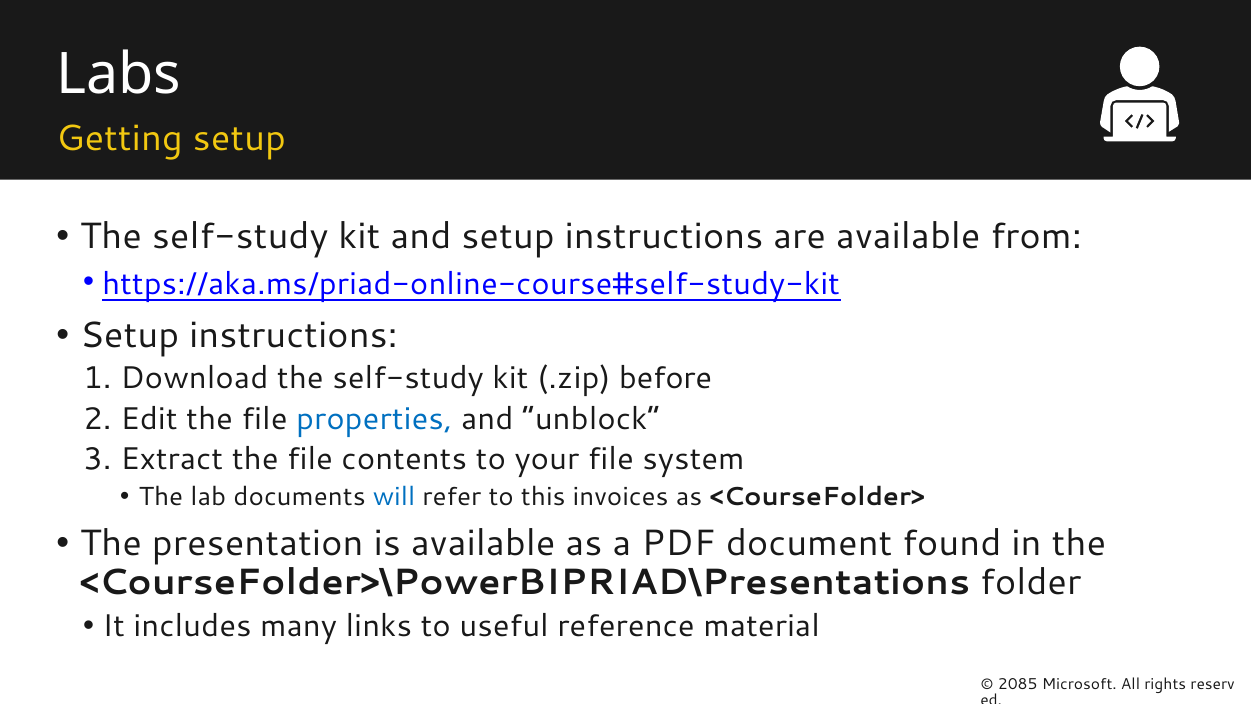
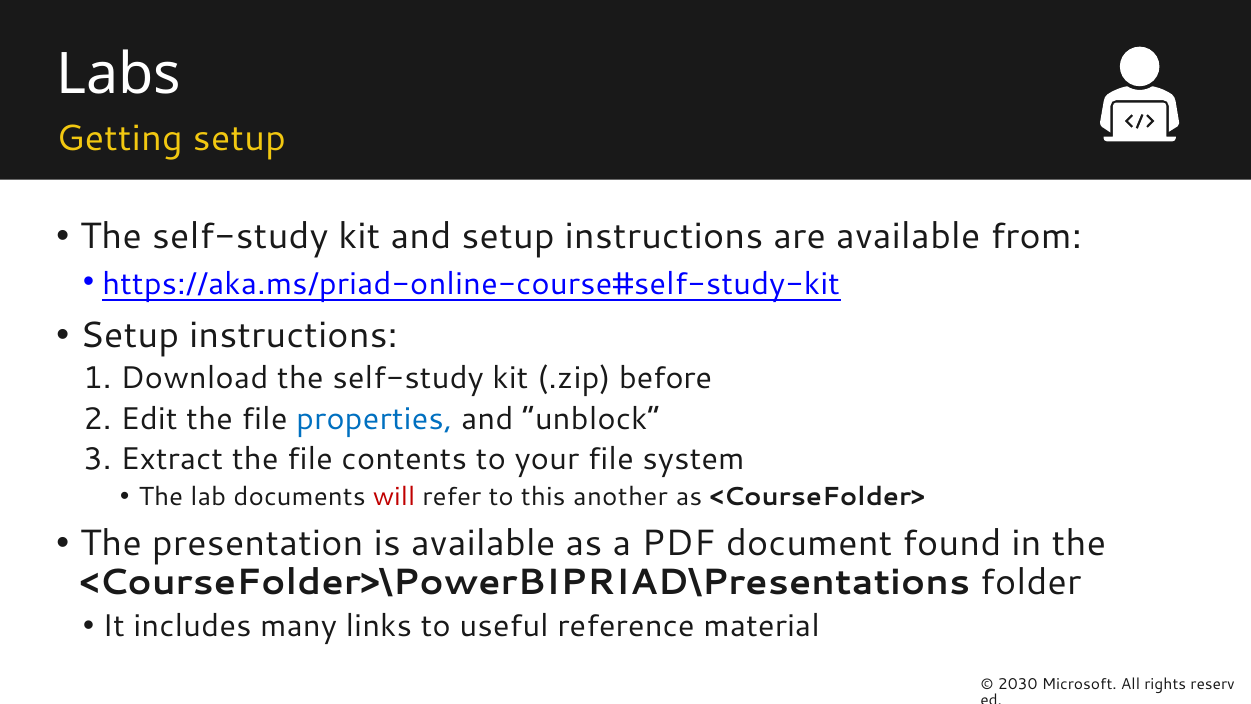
will colour: blue -> red
invoices: invoices -> another
2085: 2085 -> 2030
